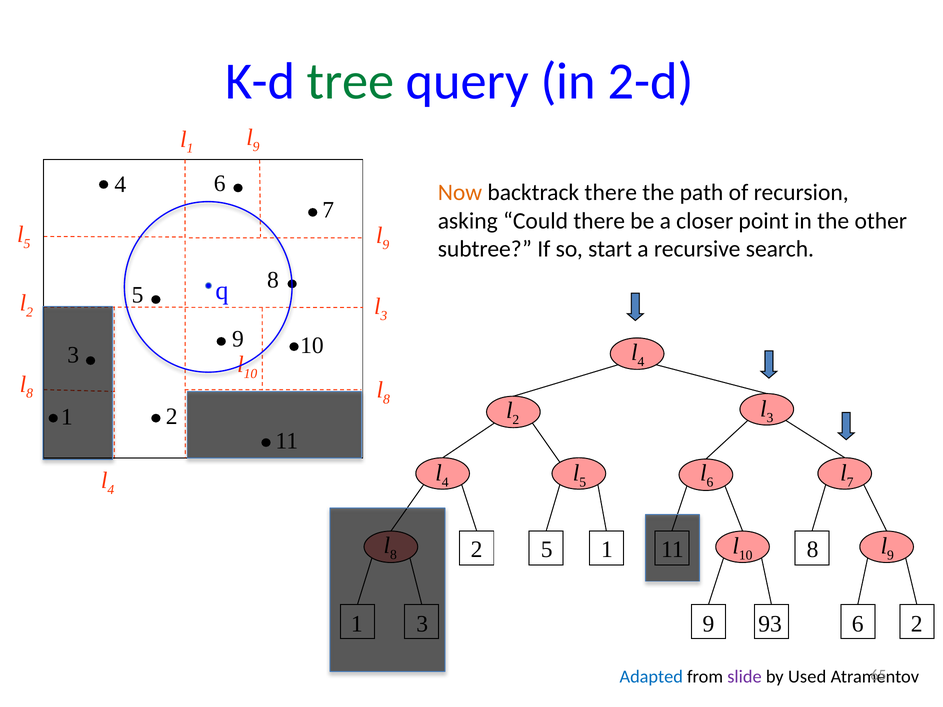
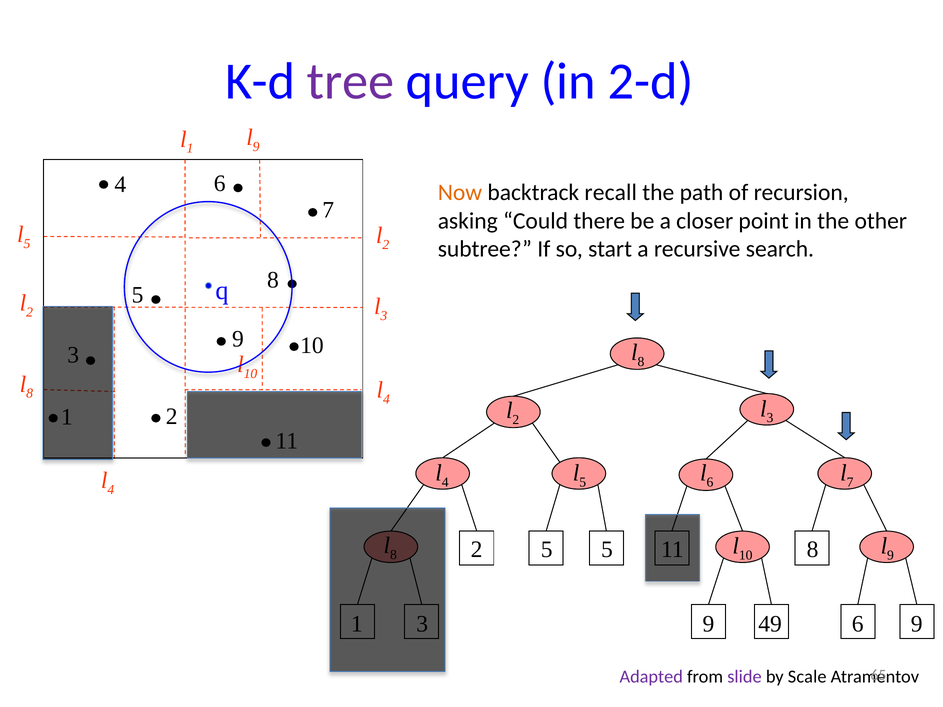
tree colour: green -> purple
backtrack there: there -> recall
9 at (386, 245): 9 -> 2
4 at (641, 362): 4 -> 8
8 at (386, 399): 8 -> 4
2 5 1: 1 -> 5
93: 93 -> 49
6 2: 2 -> 9
Adapted colour: blue -> purple
Used: Used -> Scale
